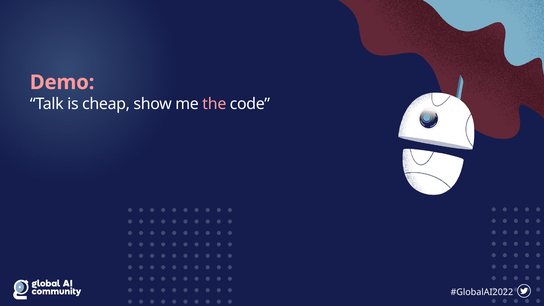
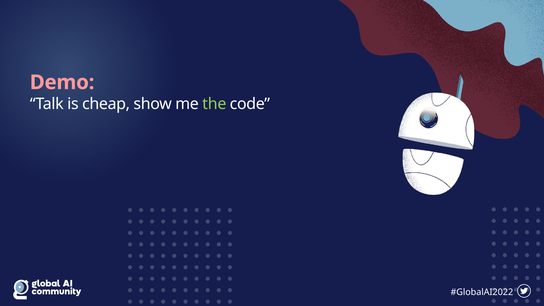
the colour: pink -> light green
